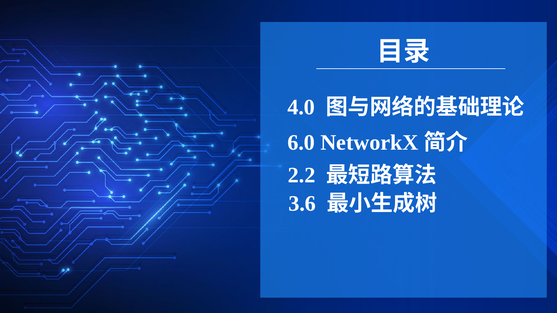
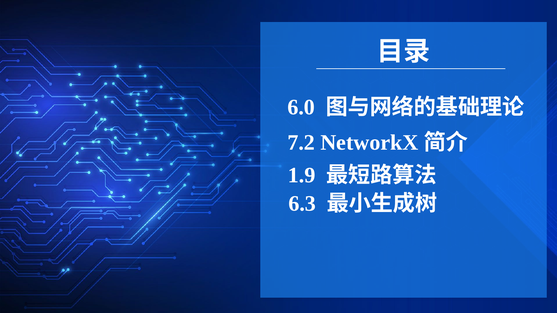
4.0: 4.0 -> 6.0
6.0: 6.0 -> 7.2
2.2: 2.2 -> 1.9
3.6: 3.6 -> 6.3
